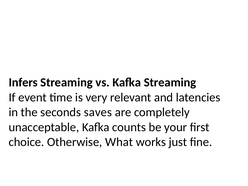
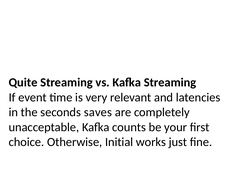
Infers: Infers -> Quite
What: What -> Initial
